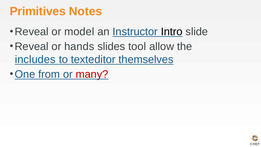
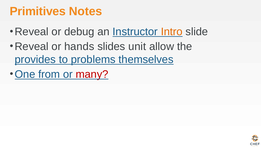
model: model -> debug
Intro colour: black -> orange
tool: tool -> unit
includes: includes -> provides
texteditor: texteditor -> problems
